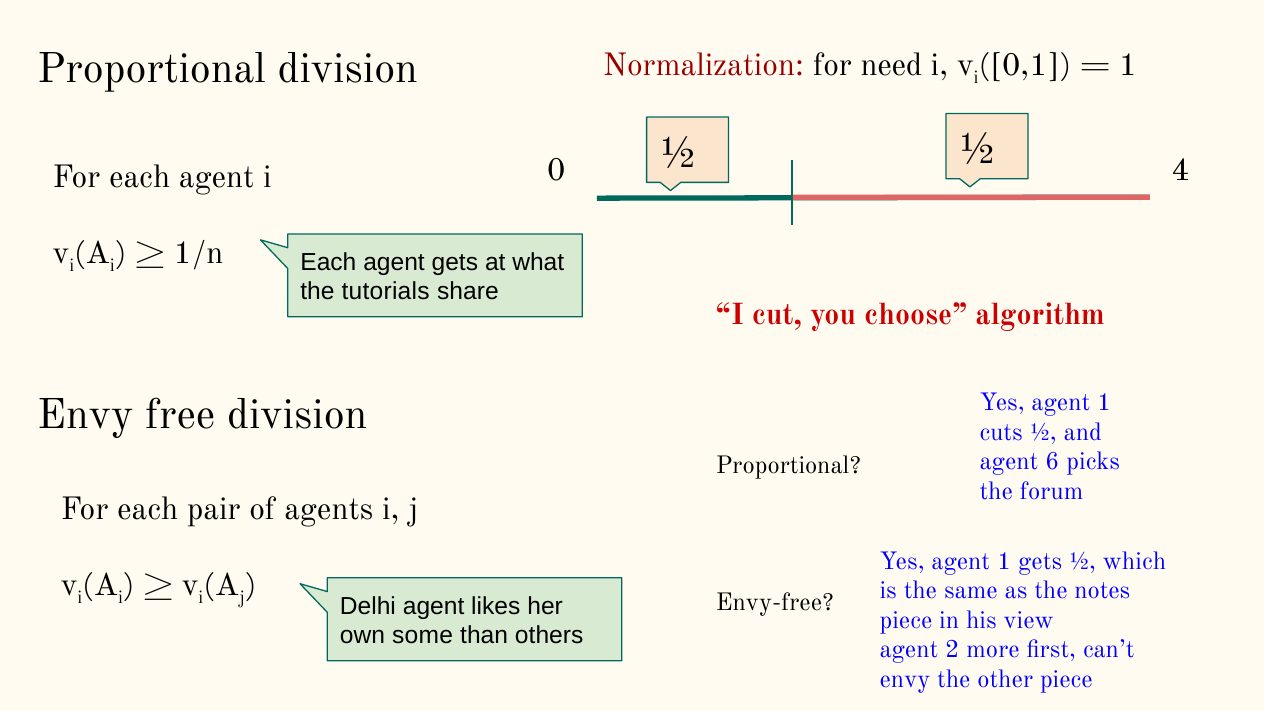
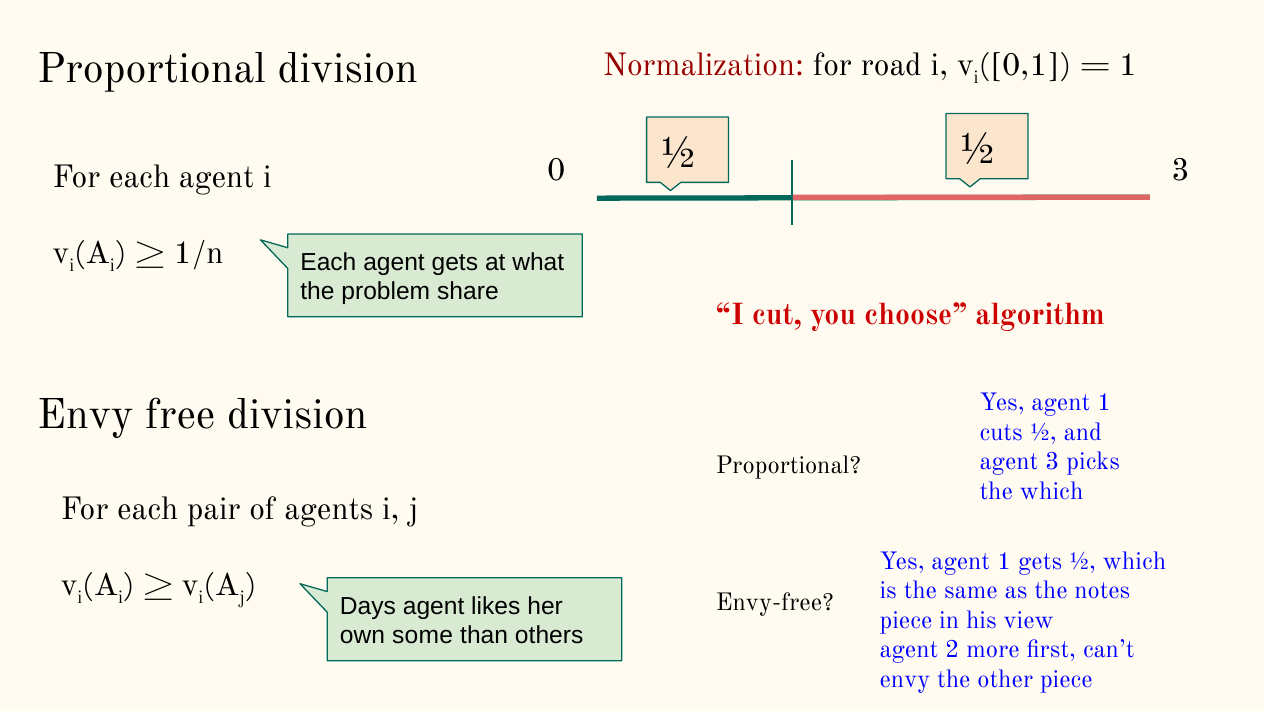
need: need -> road
0 4: 4 -> 3
tutorials: tutorials -> problem
agent 6: 6 -> 3
the forum: forum -> which
Delhi: Delhi -> Days
